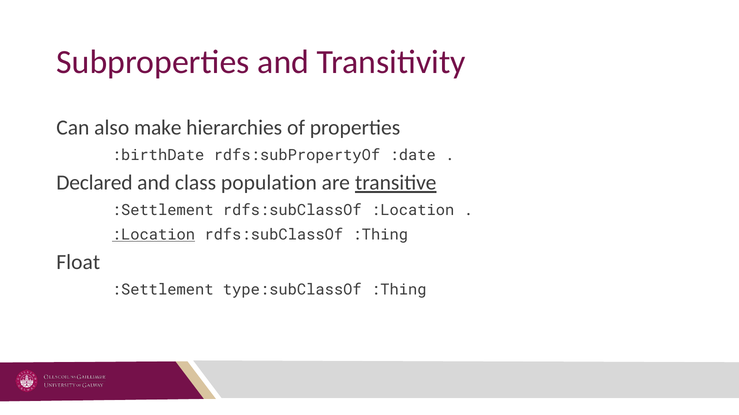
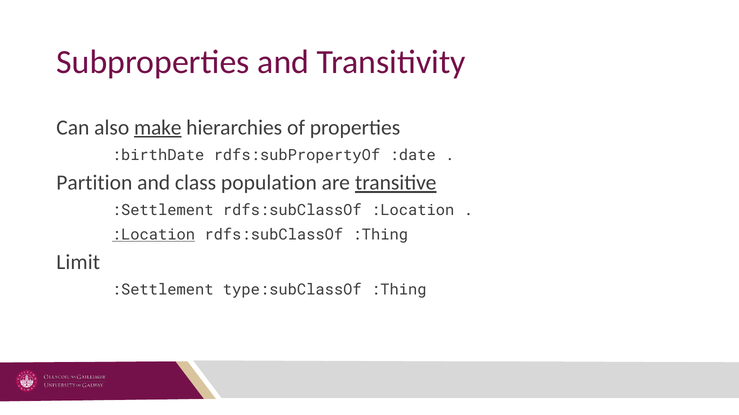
make underline: none -> present
Declared: Declared -> Partition
Float: Float -> Limit
